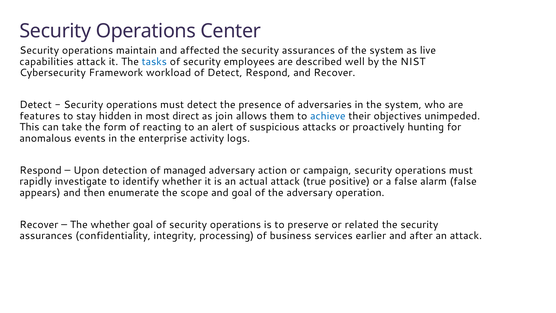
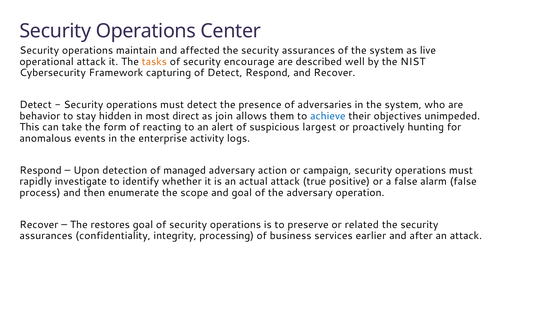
capabilities: capabilities -> operational
tasks colour: blue -> orange
employees: employees -> encourage
workload: workload -> capturing
features: features -> behavior
attacks: attacks -> largest
appears: appears -> process
The whether: whether -> restores
